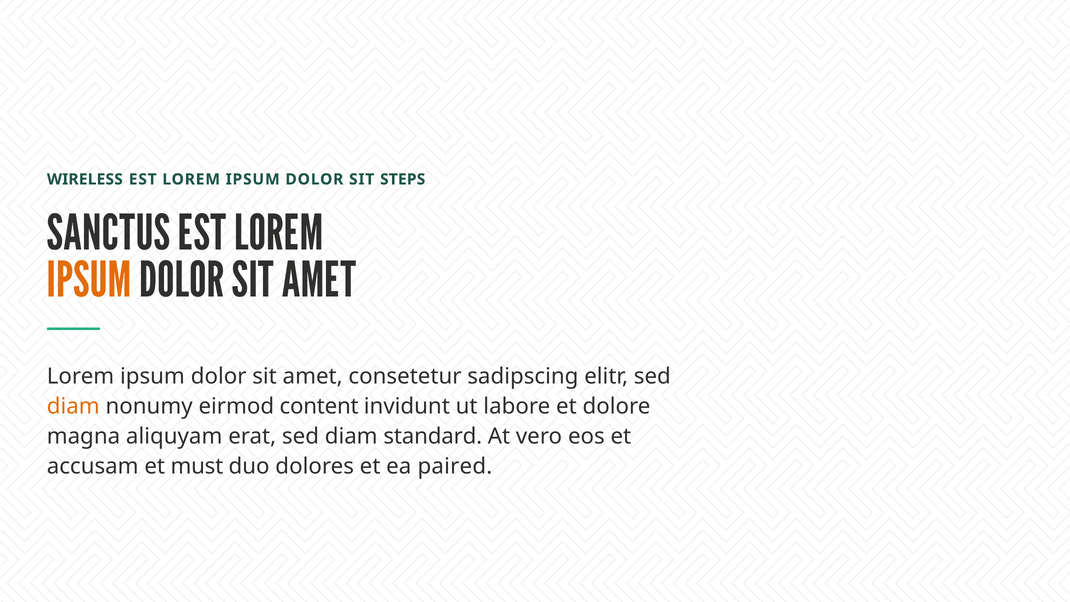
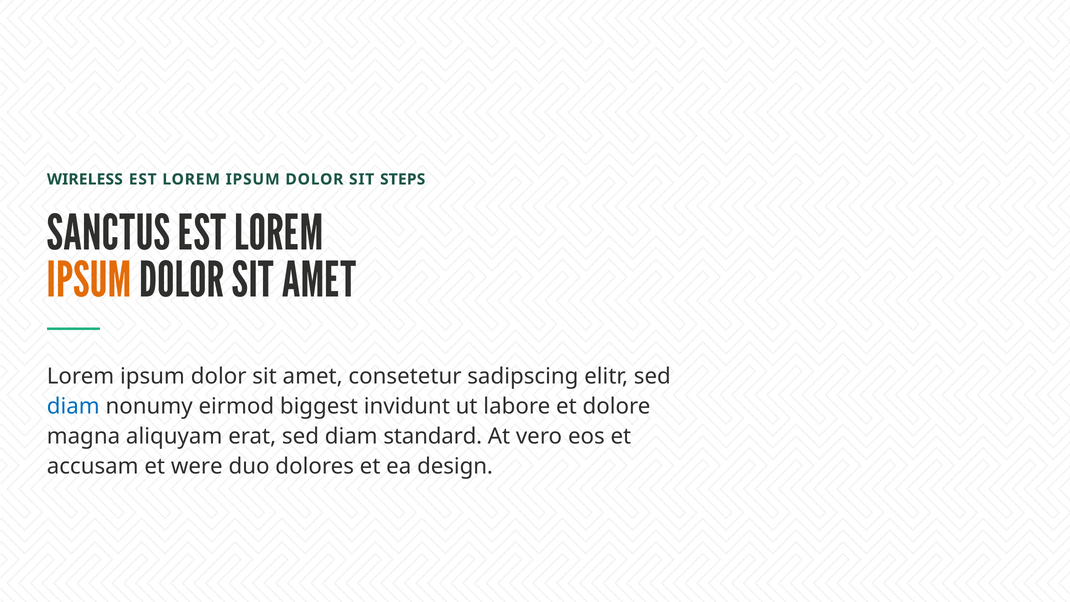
diam at (73, 406) colour: orange -> blue
content: content -> biggest
must: must -> were
paired: paired -> design
